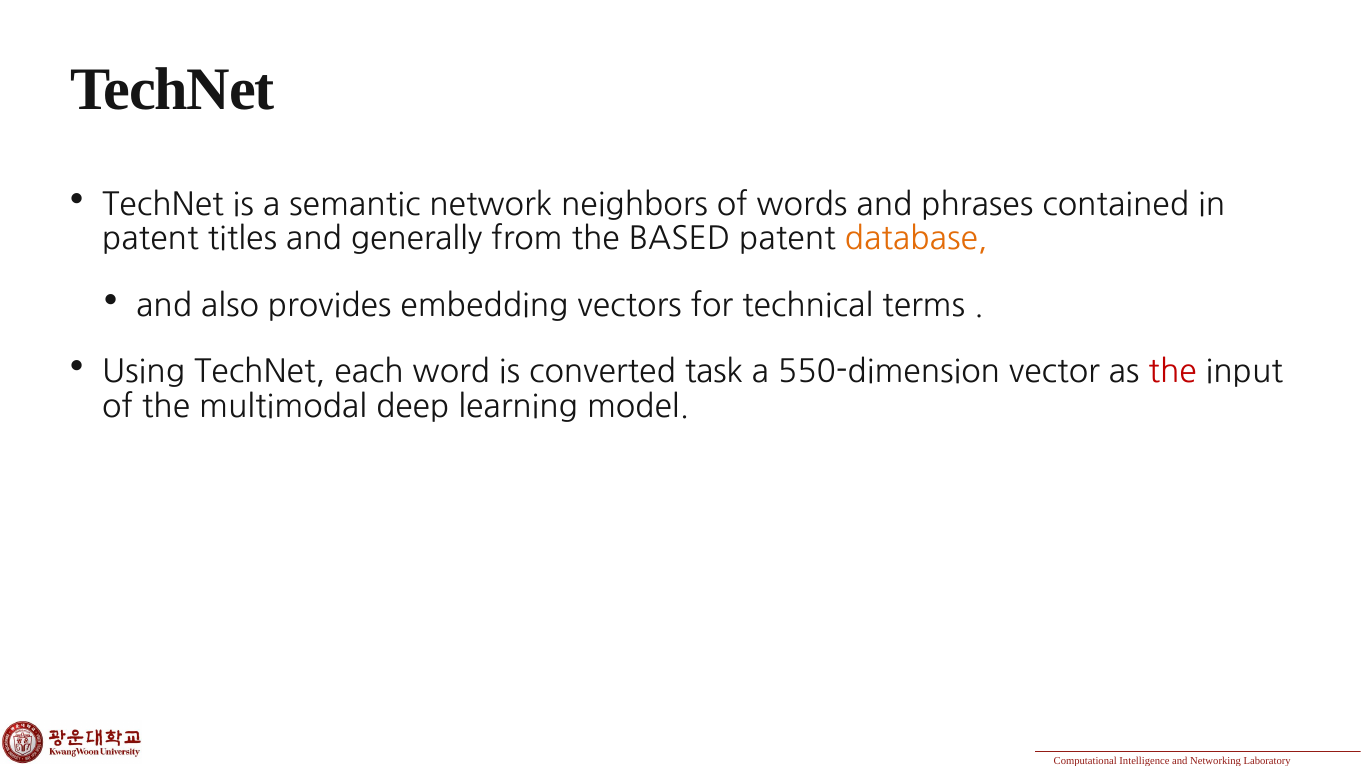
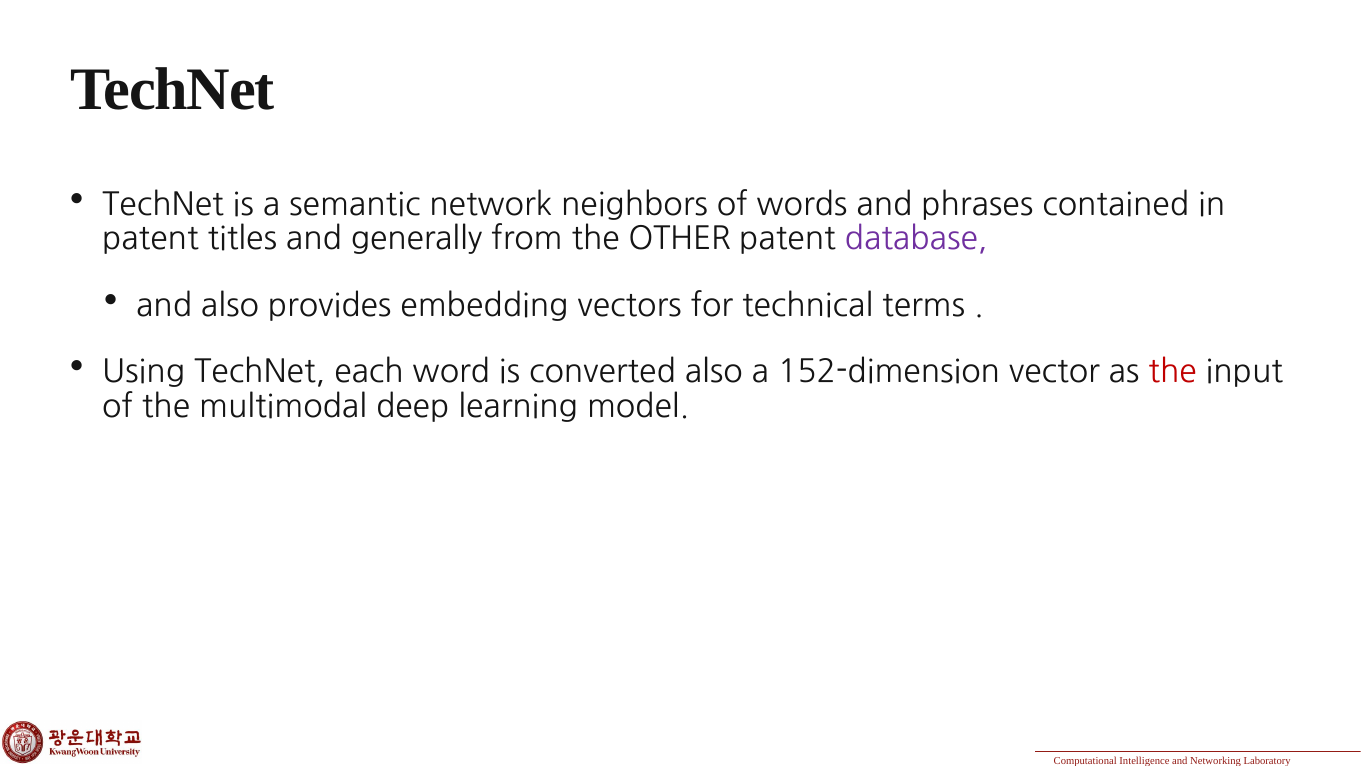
BASED: BASED -> OTHER
database colour: orange -> purple
converted task: task -> also
550-dimension: 550-dimension -> 152-dimension
